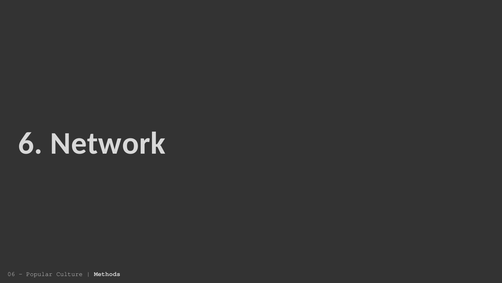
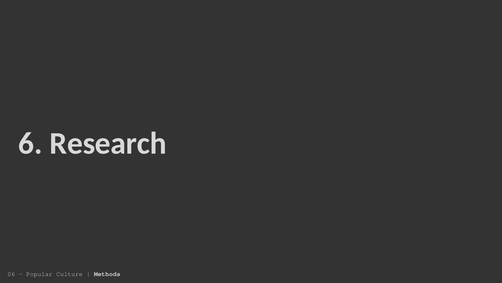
Network: Network -> Research
